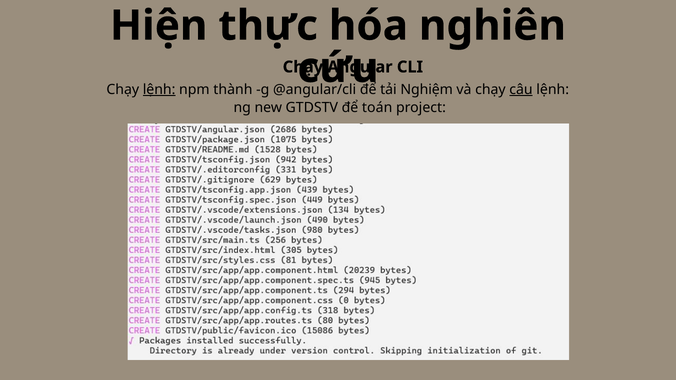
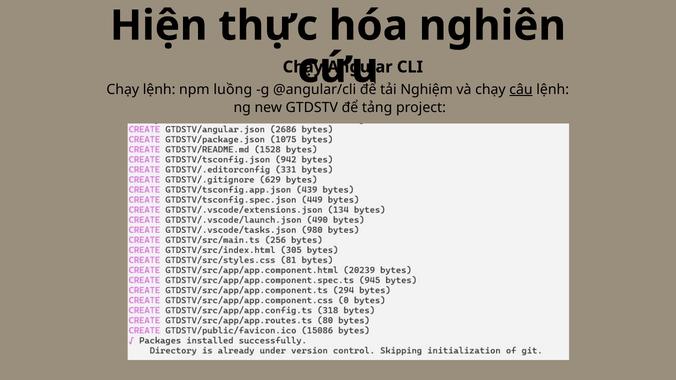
lệnh at (159, 90) underline: present -> none
thành: thành -> luồng
toán: toán -> tảng
